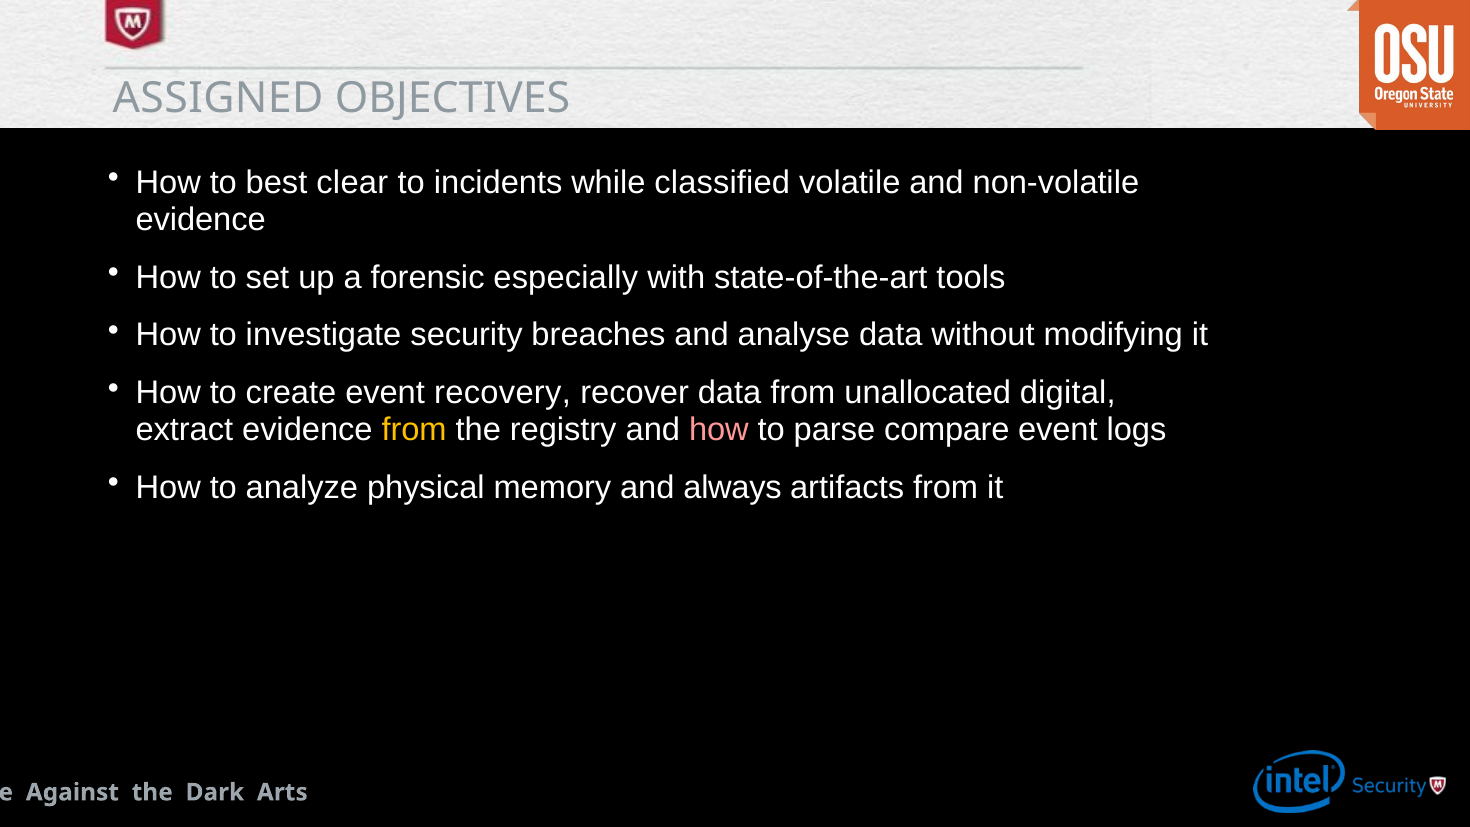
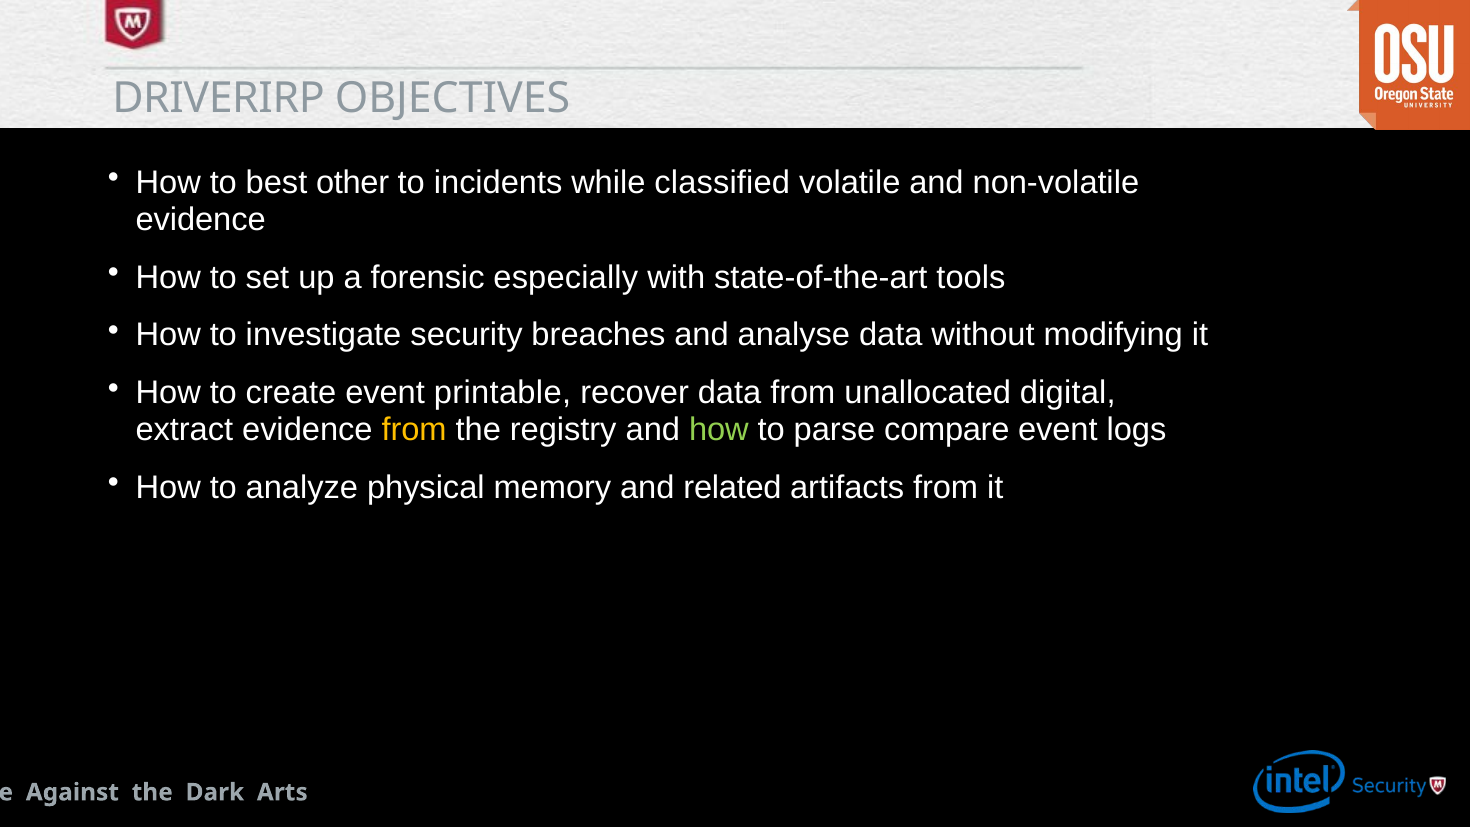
ASSIGNED: ASSIGNED -> DRIVERIRP
clear: clear -> other
recovery: recovery -> printable
how at (719, 430) colour: pink -> light green
always: always -> related
